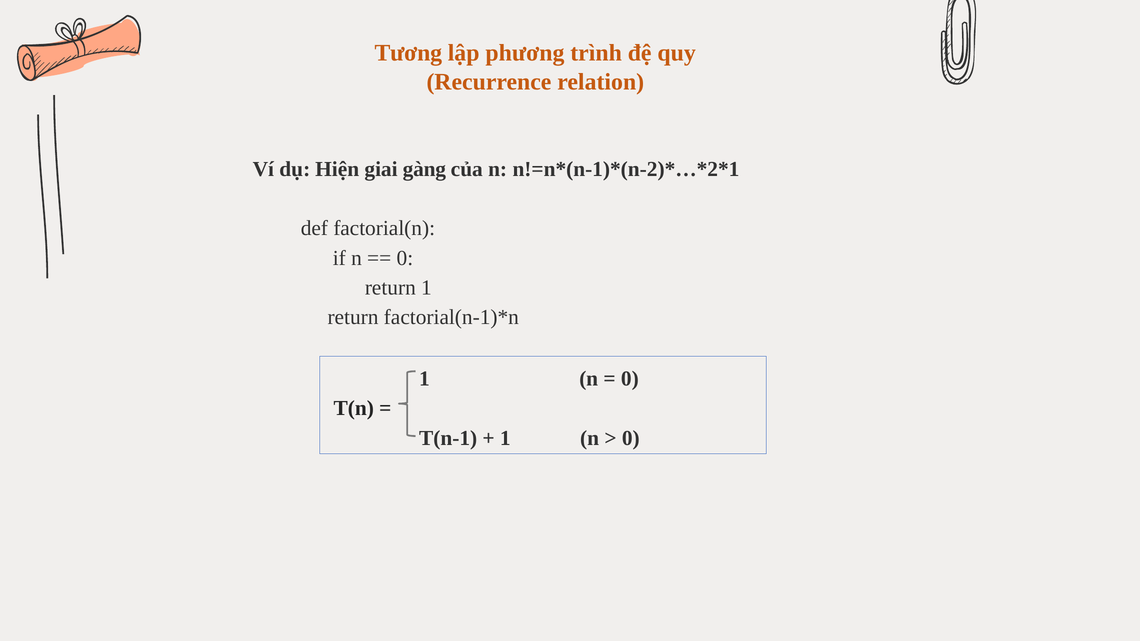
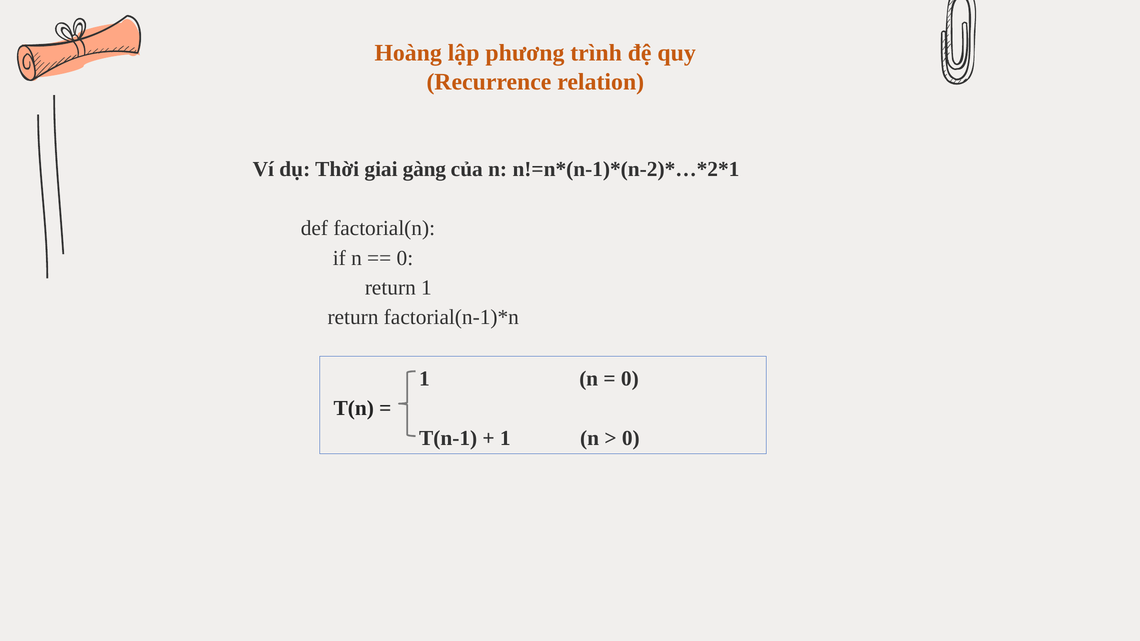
Tương: Tương -> Hoàng
Hiện: Hiện -> Thời
